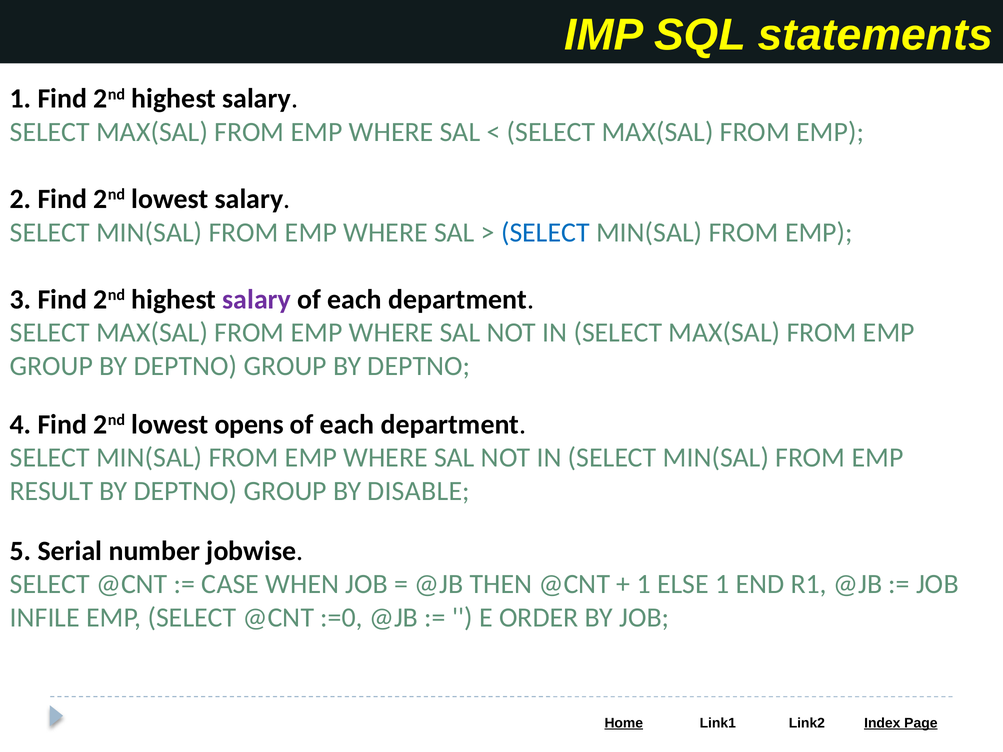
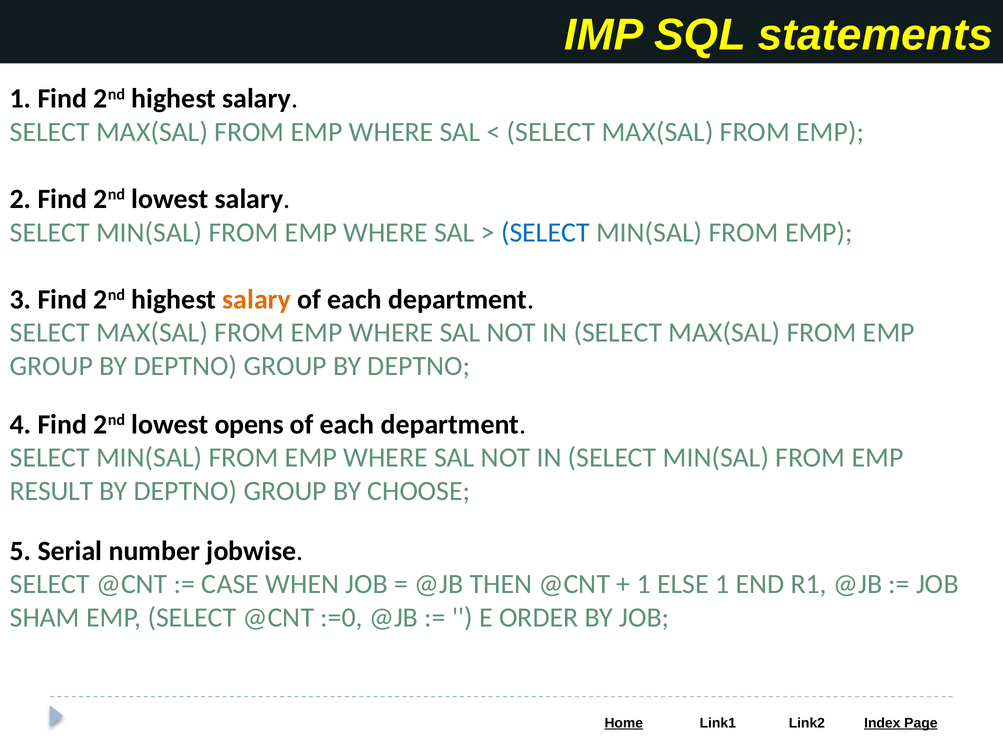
salary at (257, 299) colour: purple -> orange
DISABLE: DISABLE -> CHOOSE
INFILE: INFILE -> SHAM
